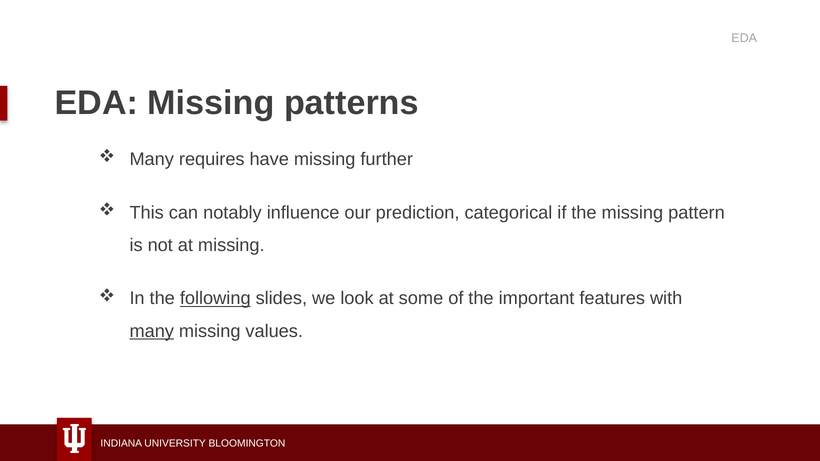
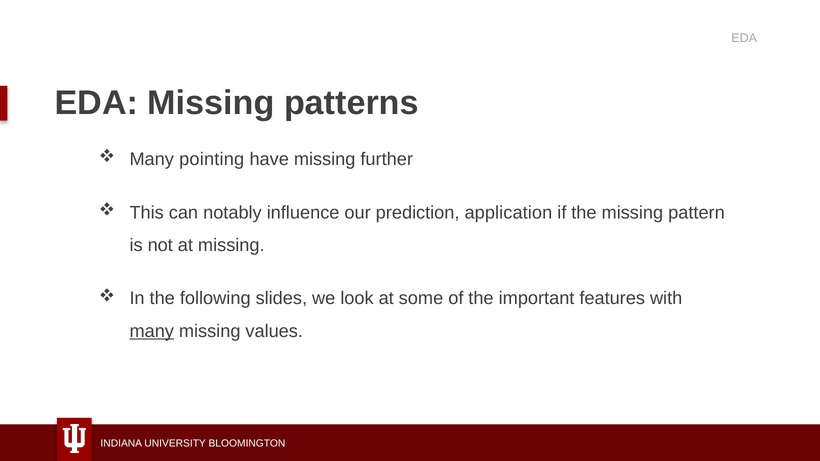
requires: requires -> pointing
categorical: categorical -> application
following underline: present -> none
